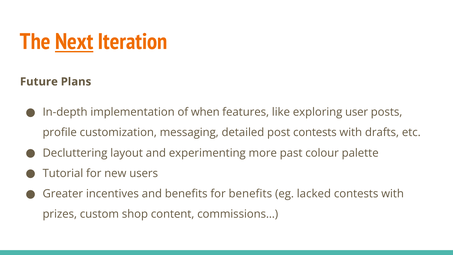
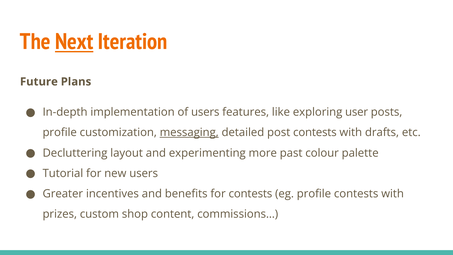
of when: when -> users
messaging underline: none -> present
for benefits: benefits -> contests
eg lacked: lacked -> profile
